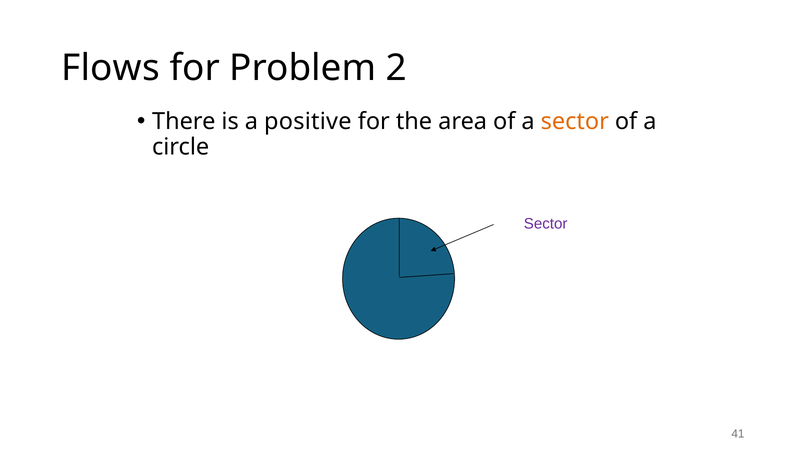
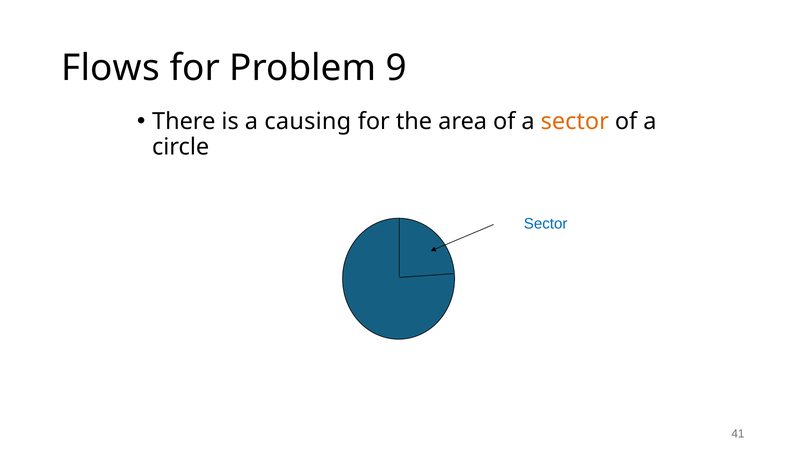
2: 2 -> 9
positive: positive -> causing
Sector at (546, 223) colour: purple -> blue
